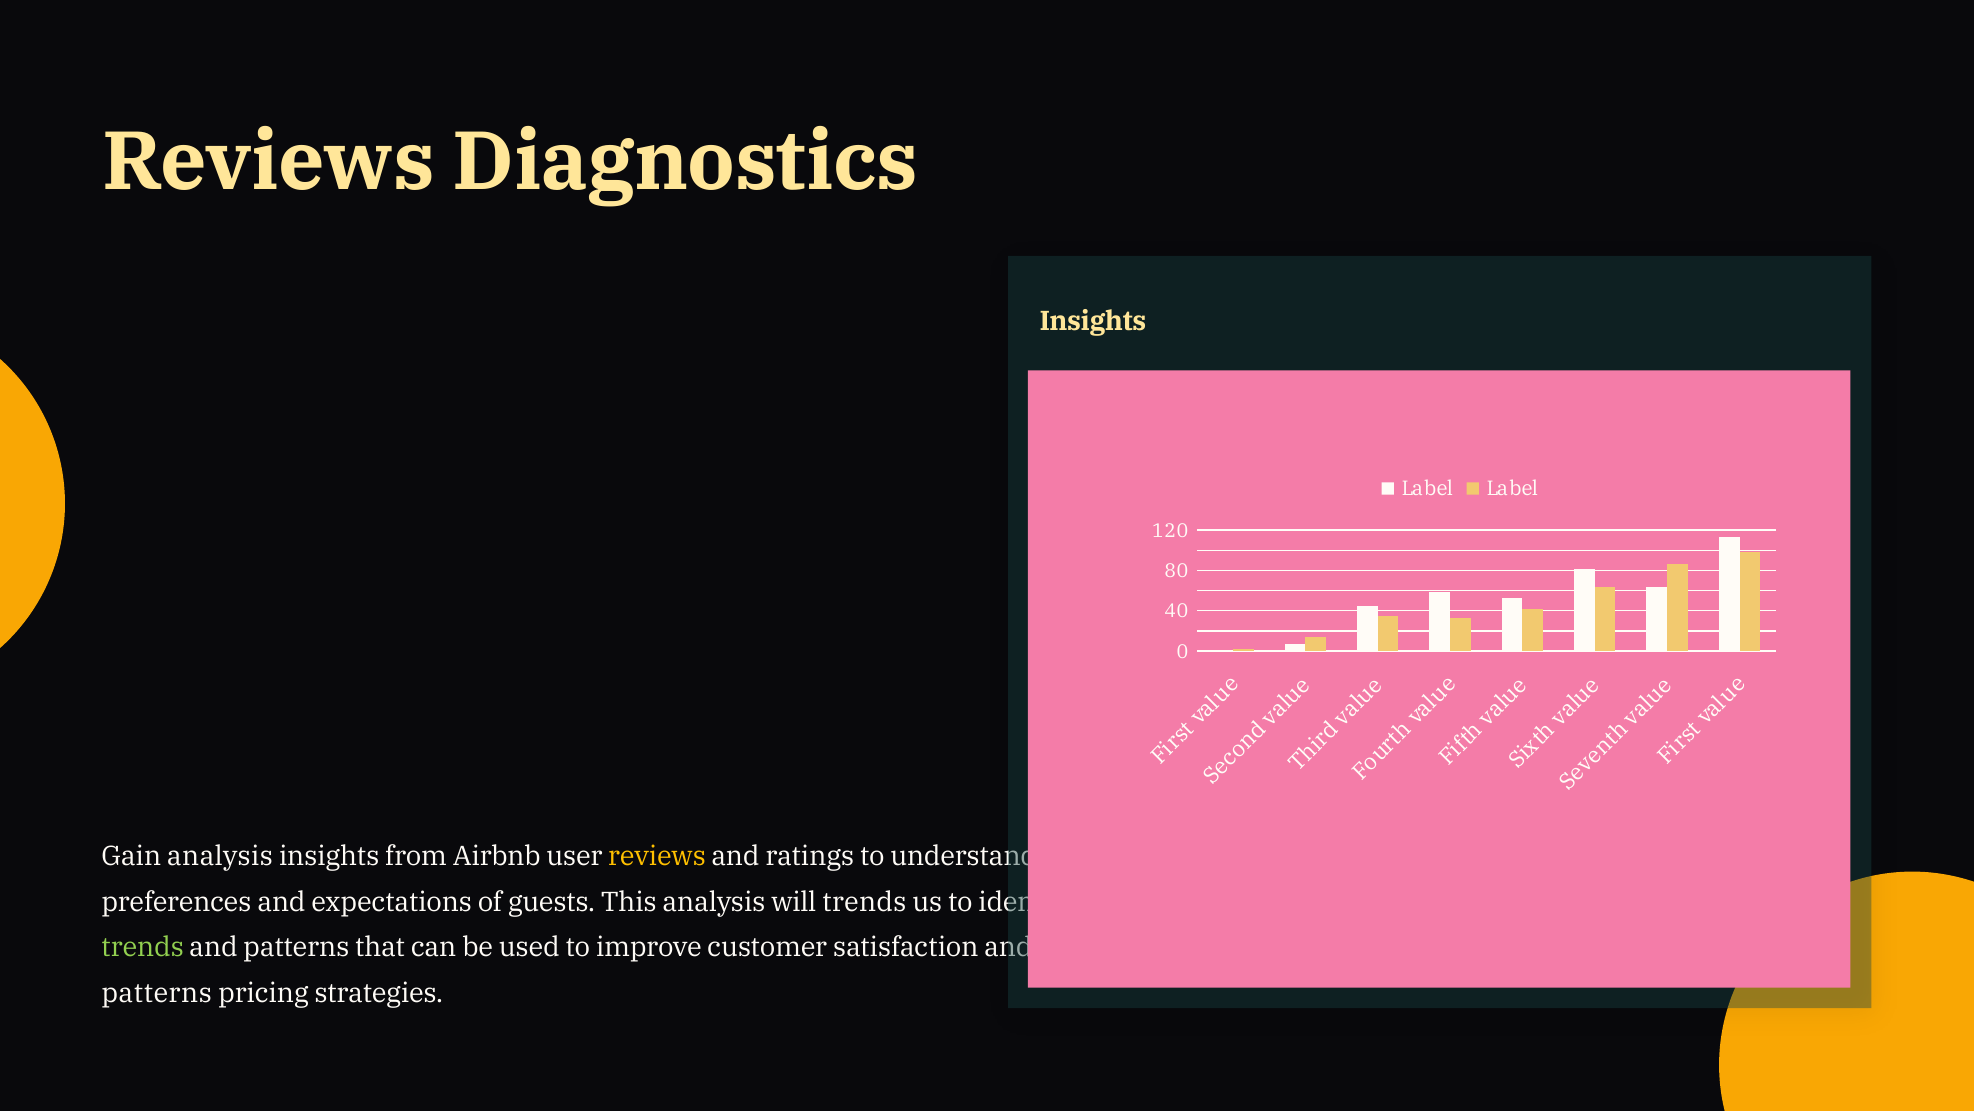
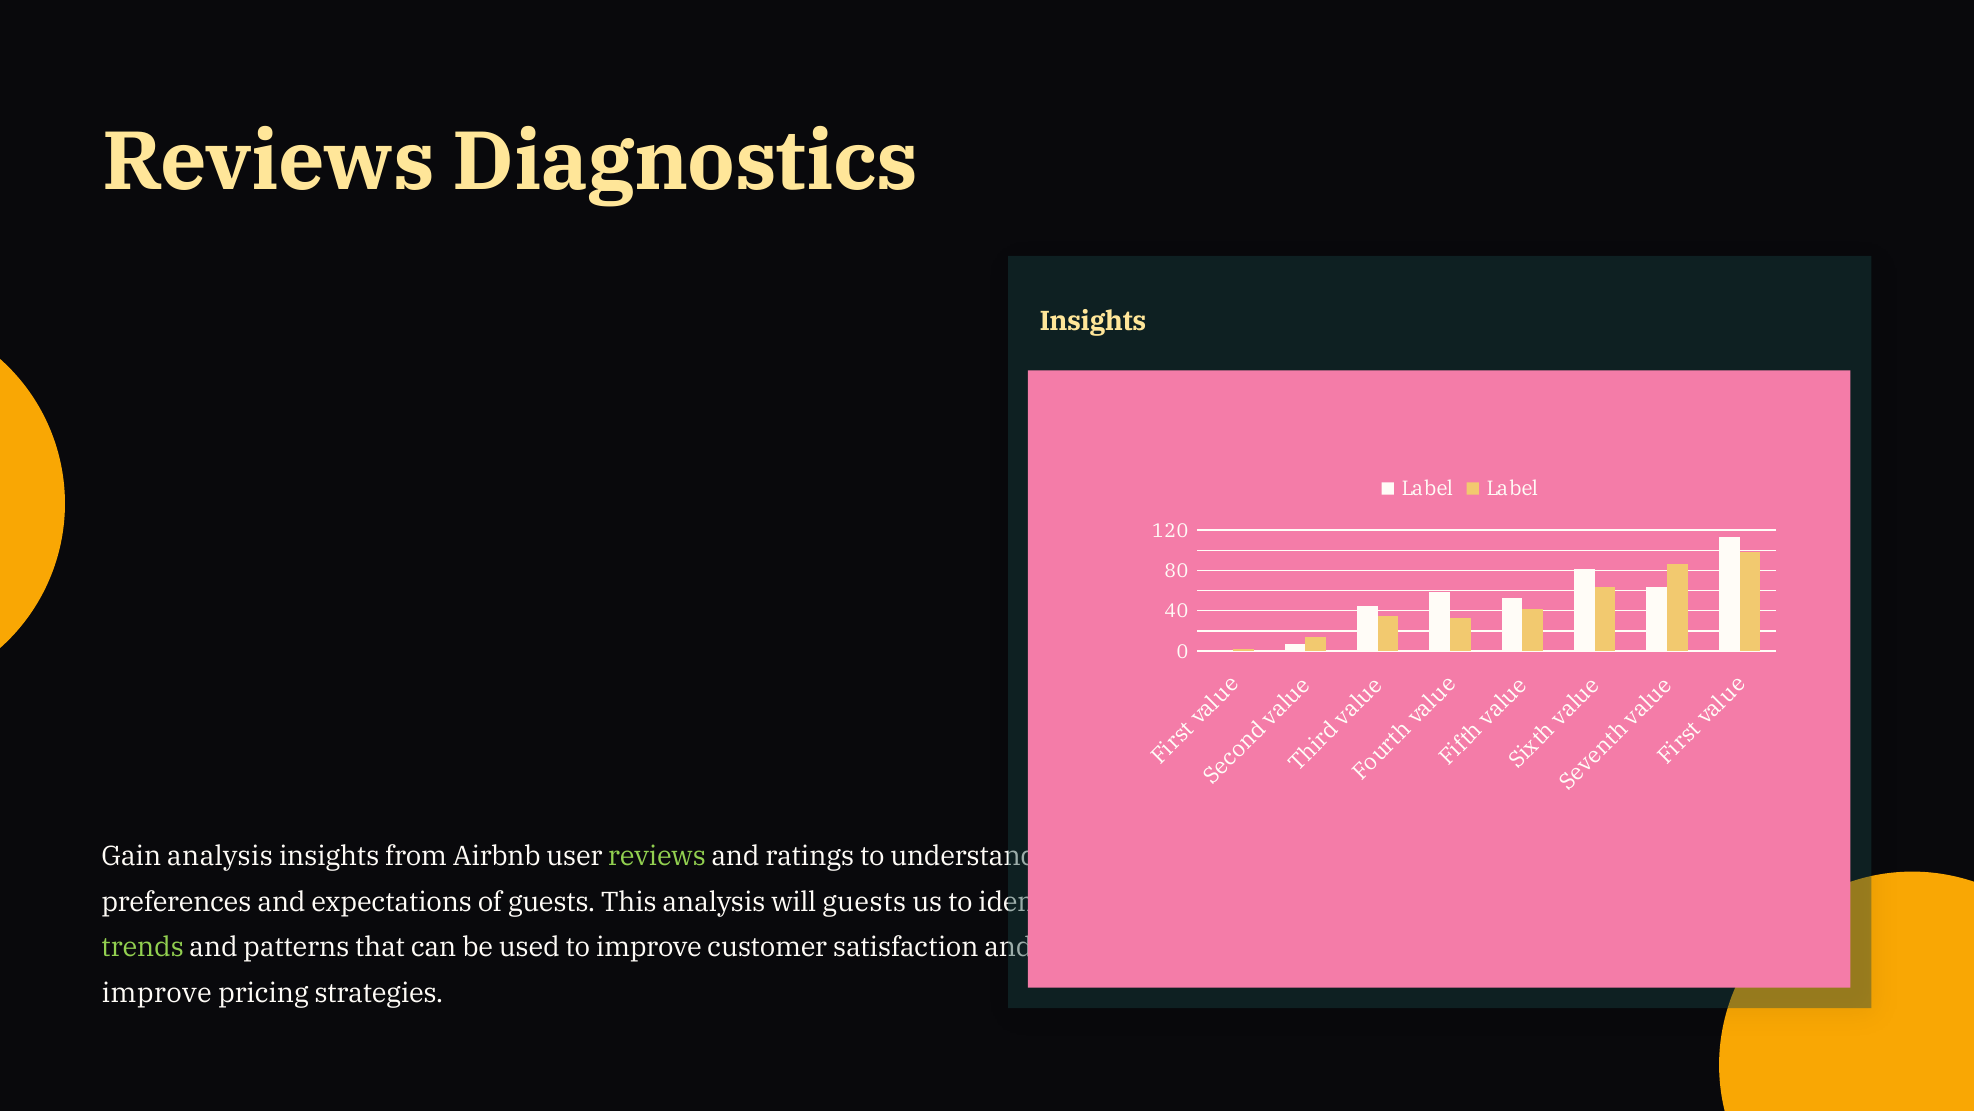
reviews at (657, 856) colour: yellow -> light green
will trends: trends -> guests
patterns at (157, 993): patterns -> improve
